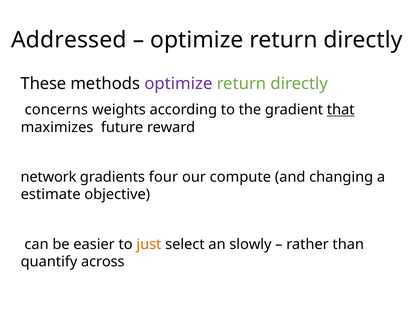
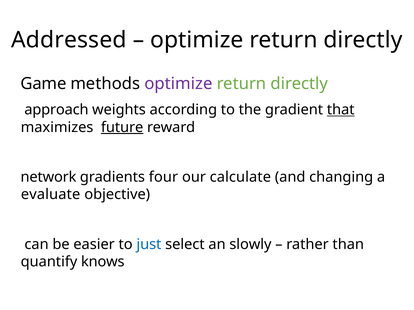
These: These -> Game
concerns: concerns -> approach
future underline: none -> present
compute: compute -> calculate
estimate: estimate -> evaluate
just colour: orange -> blue
across: across -> knows
